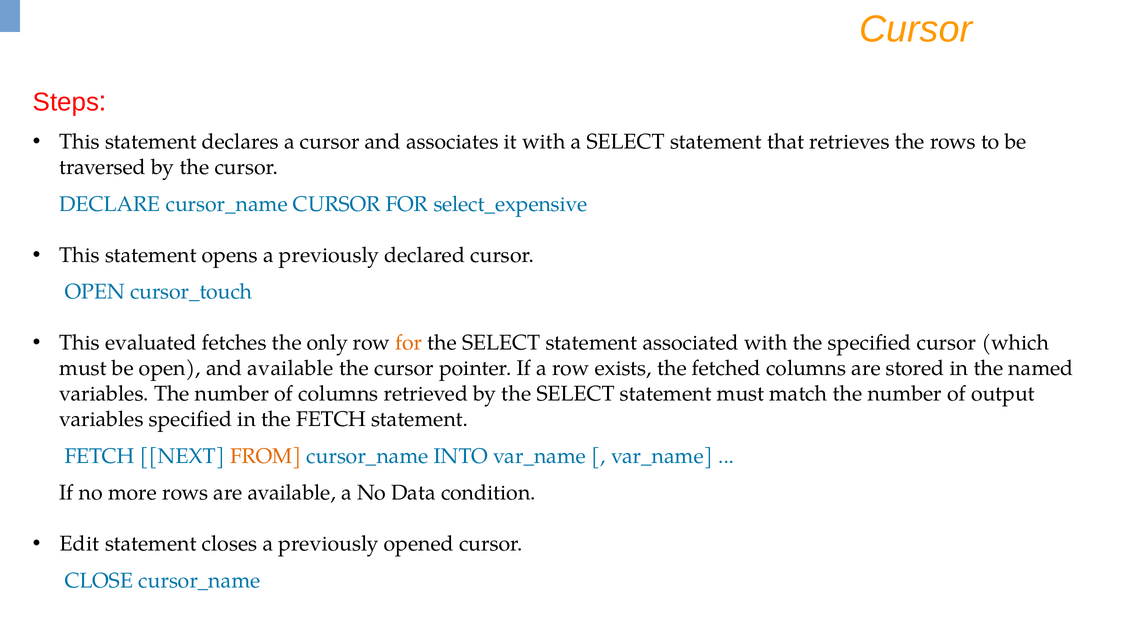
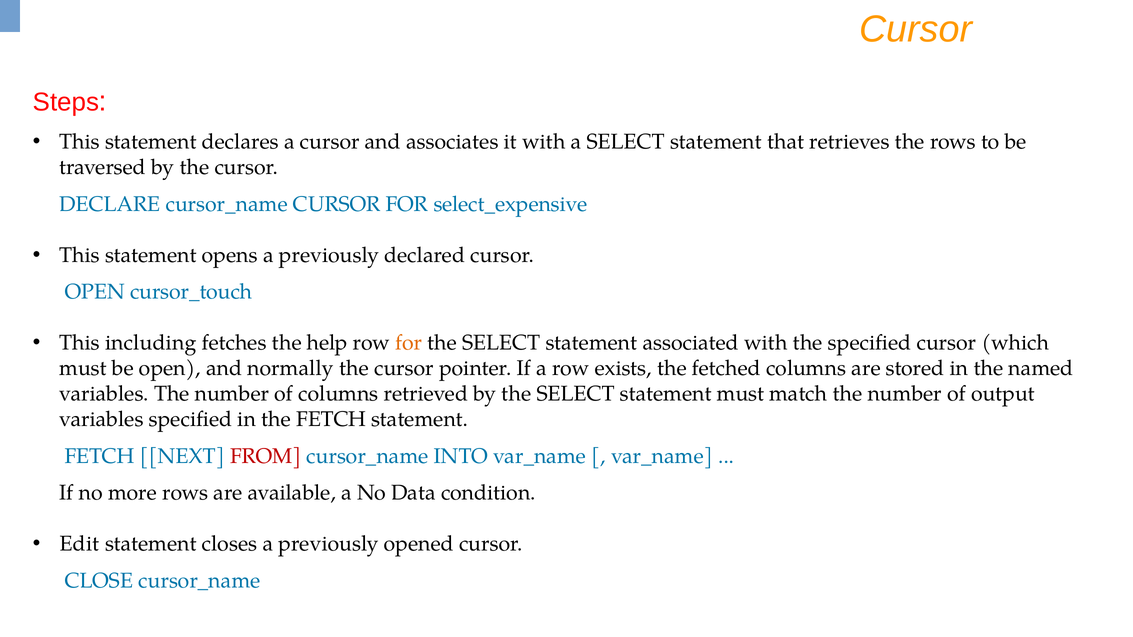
evaluated: evaluated -> including
only: only -> help
and available: available -> normally
FROM colour: orange -> red
